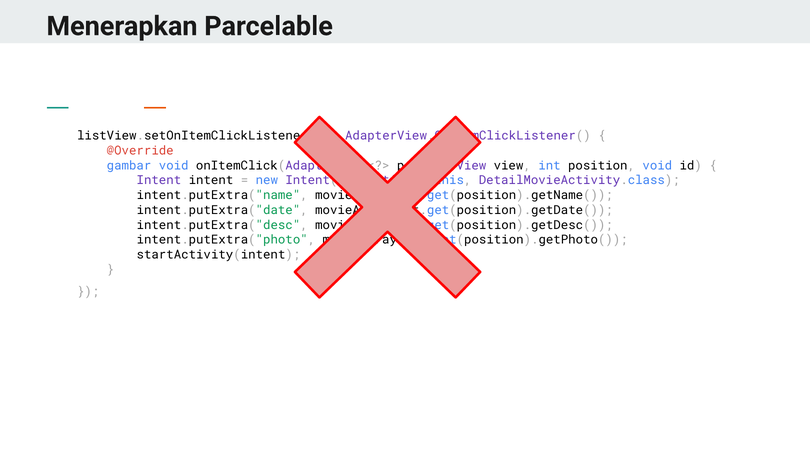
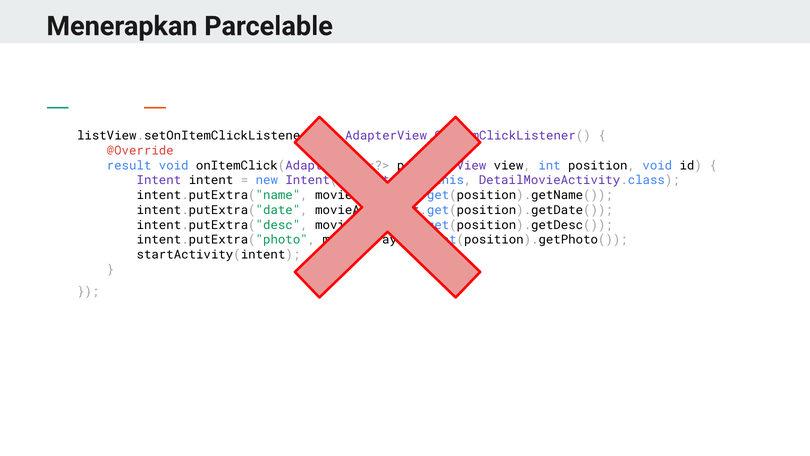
gambar: gambar -> result
